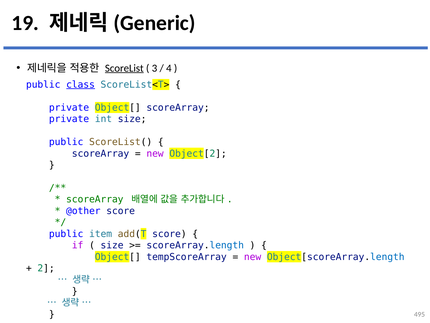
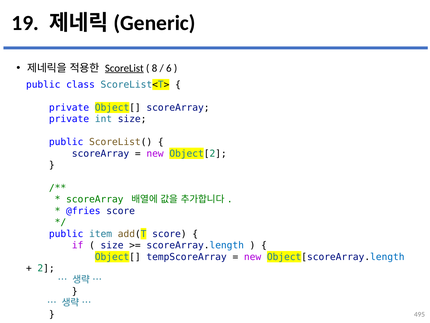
3: 3 -> 8
4: 4 -> 6
class underline: present -> none
@other: @other -> @fries
